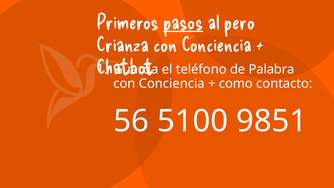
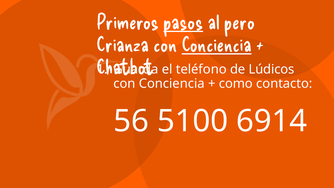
Conciencia at (217, 45) underline: none -> present
Palabra: Palabra -> Lúdicos
9851: 9851 -> 6914
